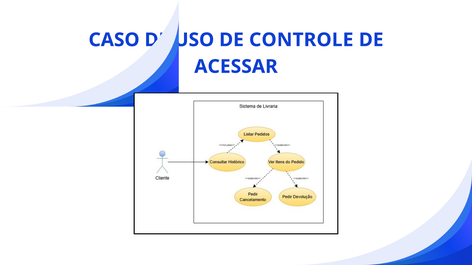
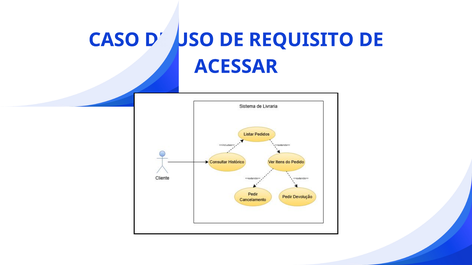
CONTROLE: CONTROLE -> REQUISITO
